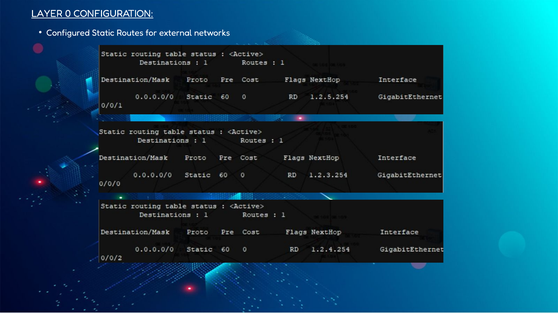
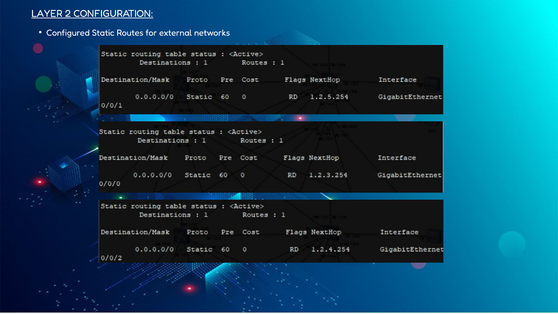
0: 0 -> 2
